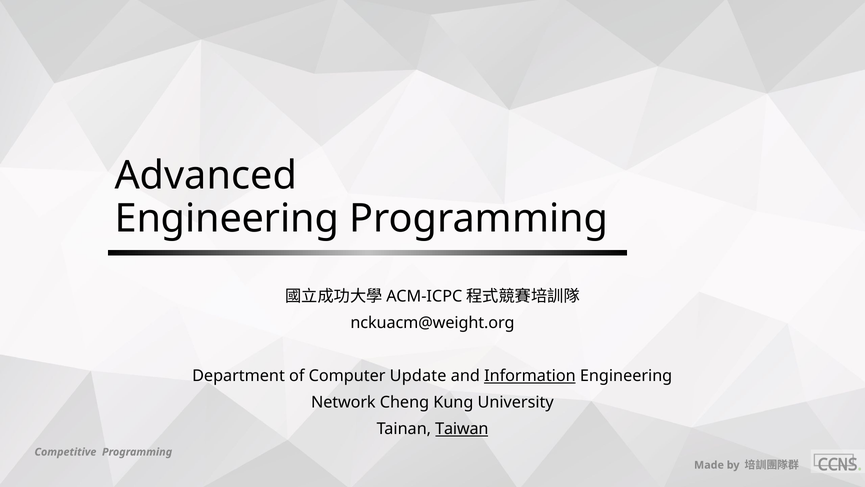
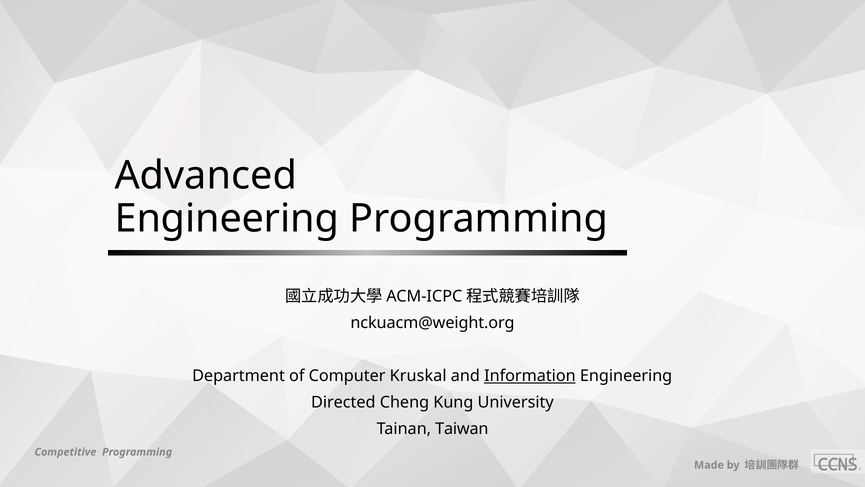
Update: Update -> Kruskal
Network: Network -> Directed
Taiwan underline: present -> none
